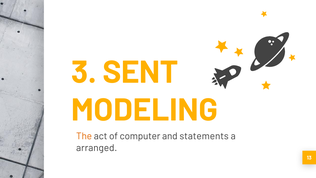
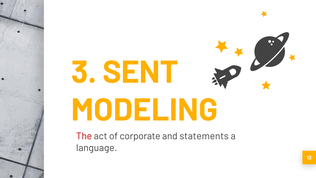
The colour: orange -> red
computer: computer -> corporate
arranged: arranged -> language
